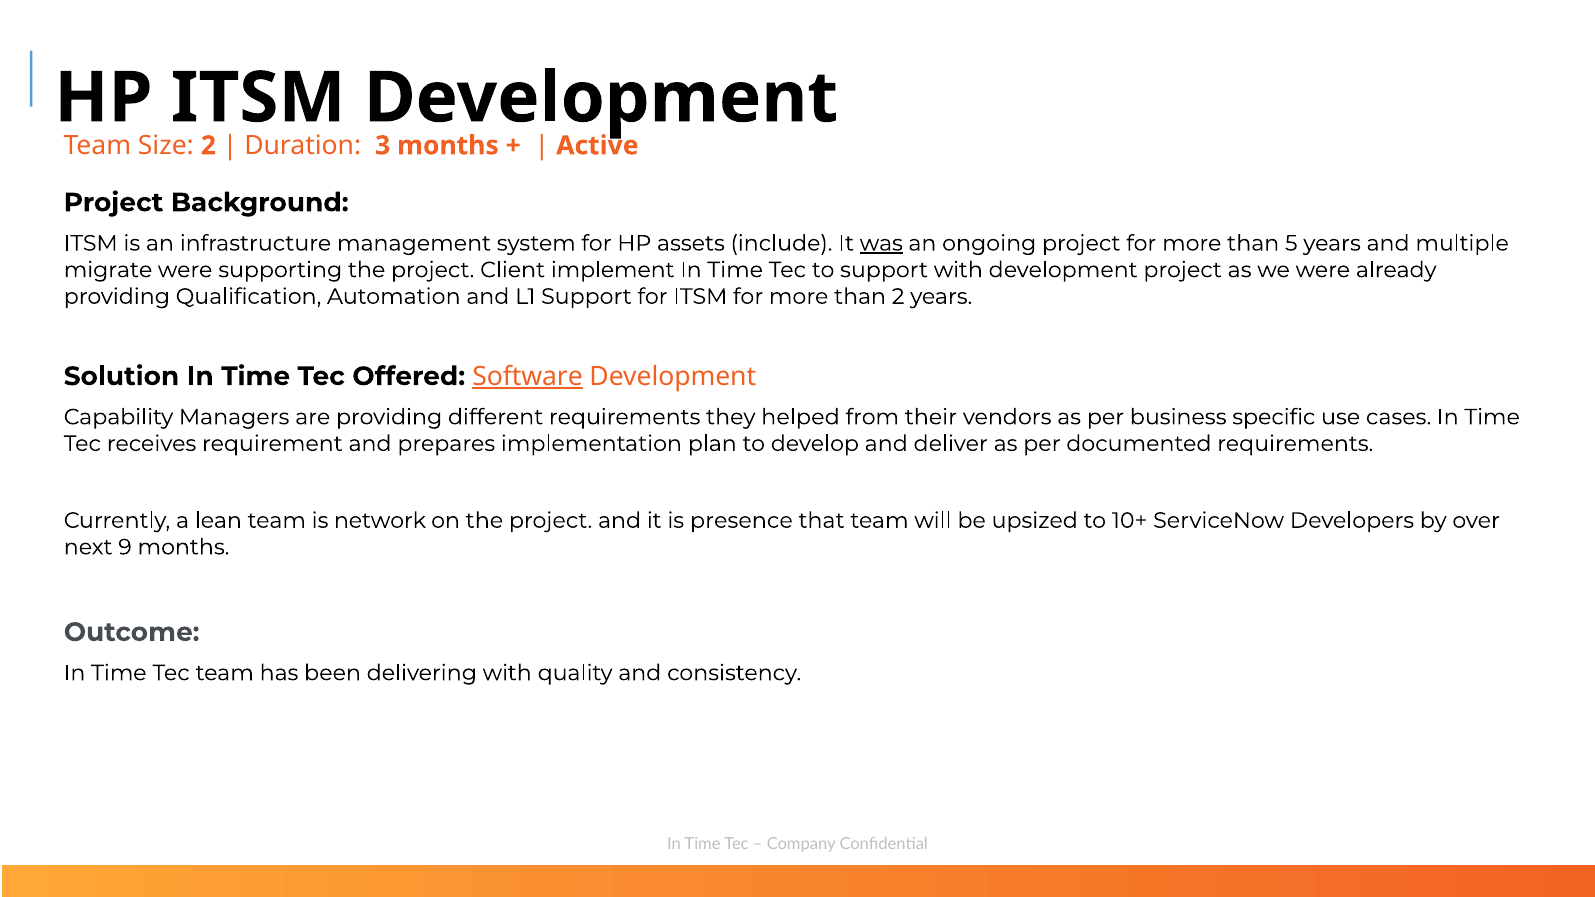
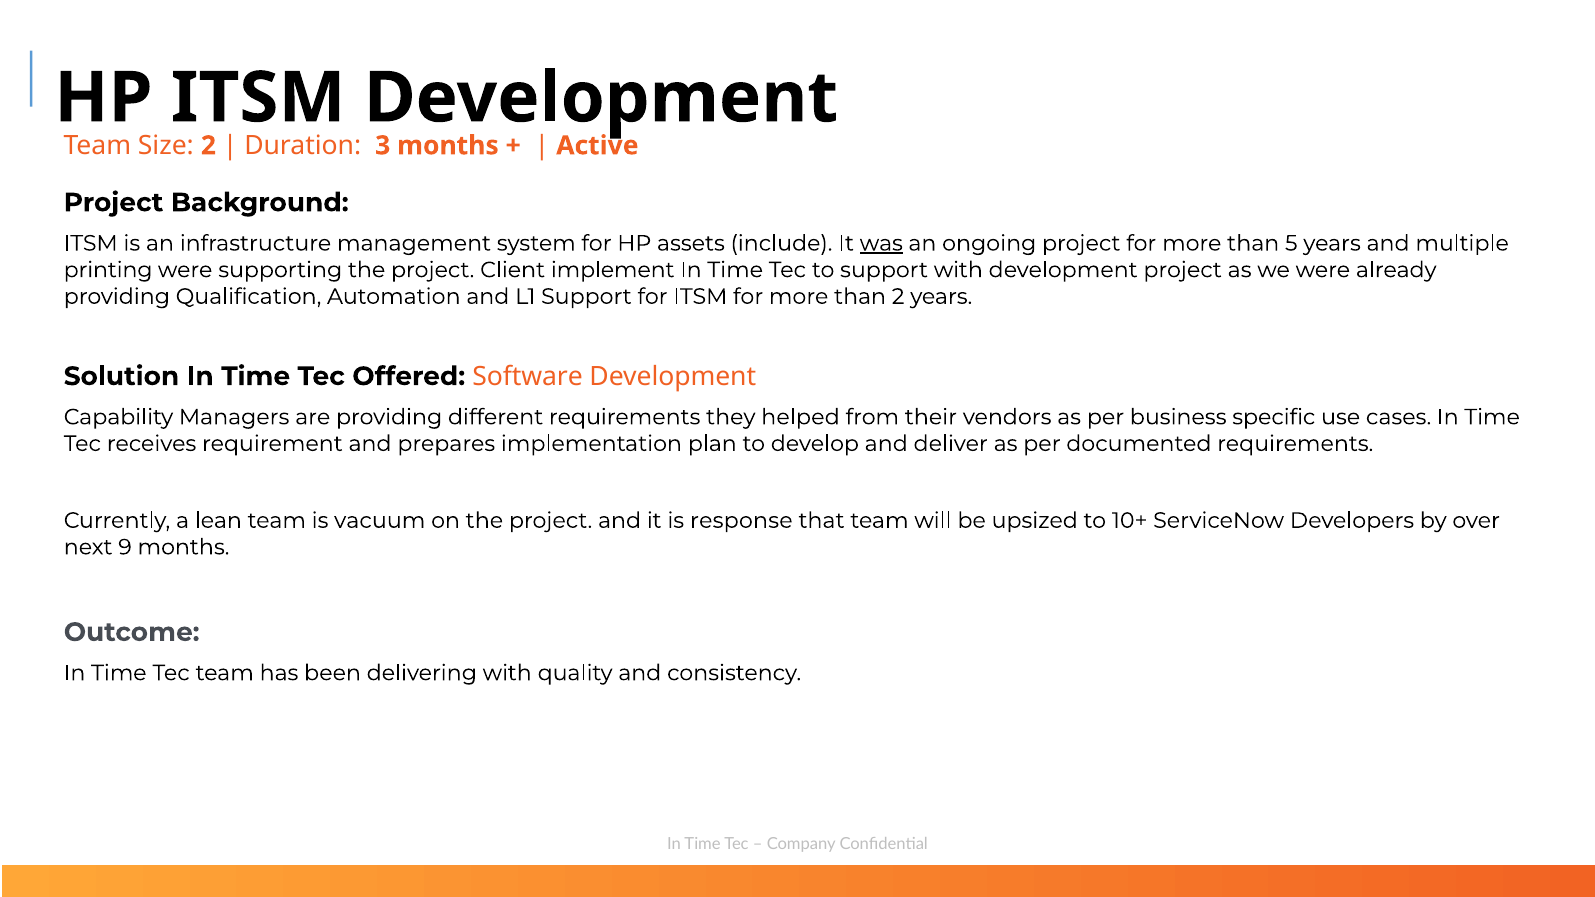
migrate: migrate -> printing
Software underline: present -> none
network: network -> vacuum
presence: presence -> response
